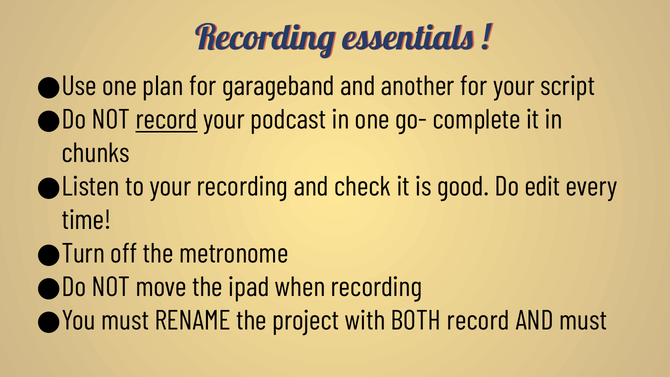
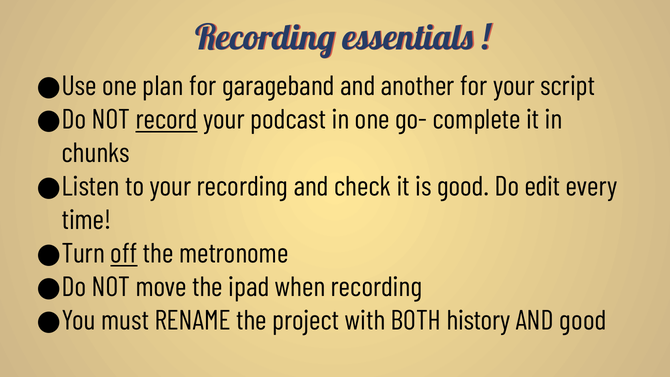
off underline: none -> present
BOTH record: record -> history
AND must: must -> good
